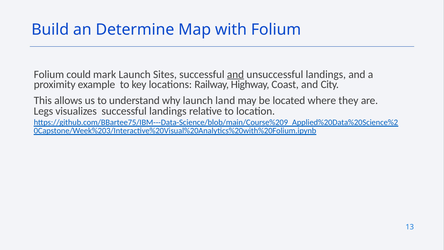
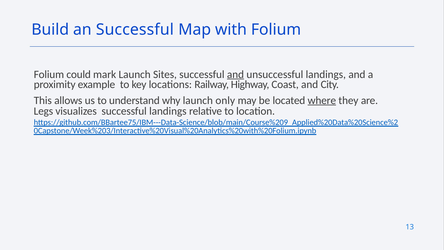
an Determine: Determine -> Successful
land: land -> only
where underline: none -> present
